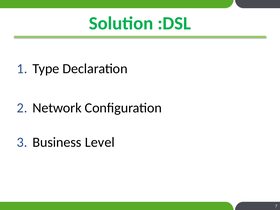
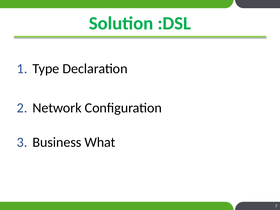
Level: Level -> What
